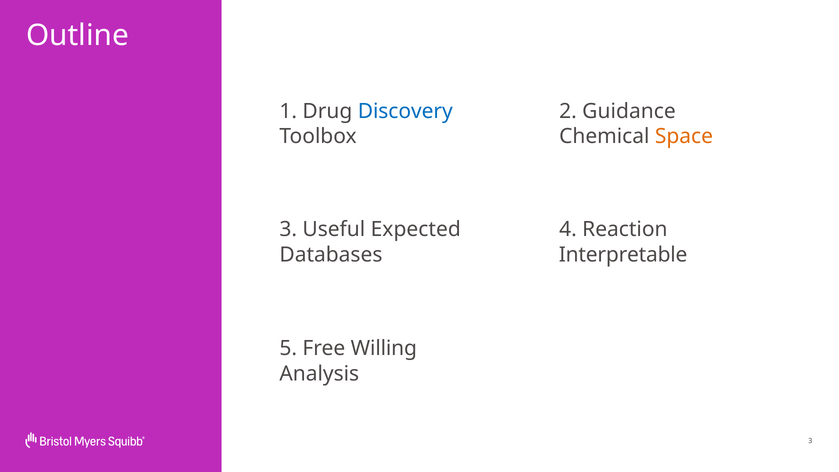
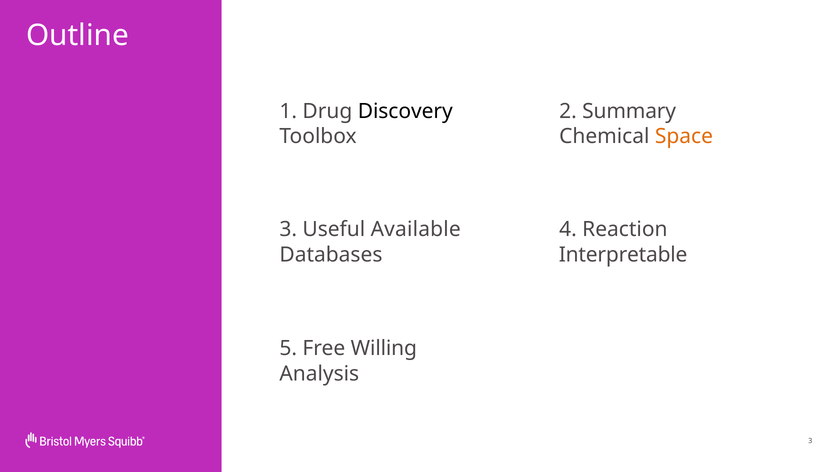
Discovery colour: blue -> black
Guidance: Guidance -> Summary
Expected: Expected -> Available
